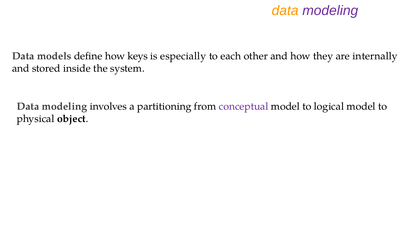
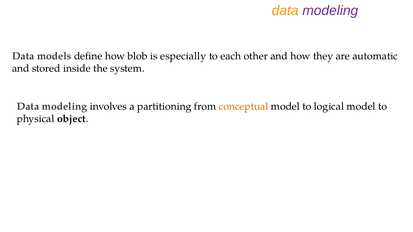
keys: keys -> blob
internally: internally -> automatic
conceptual colour: purple -> orange
